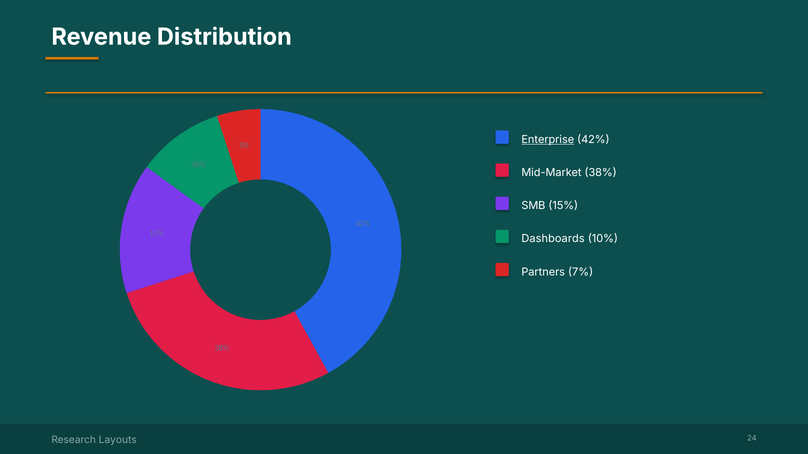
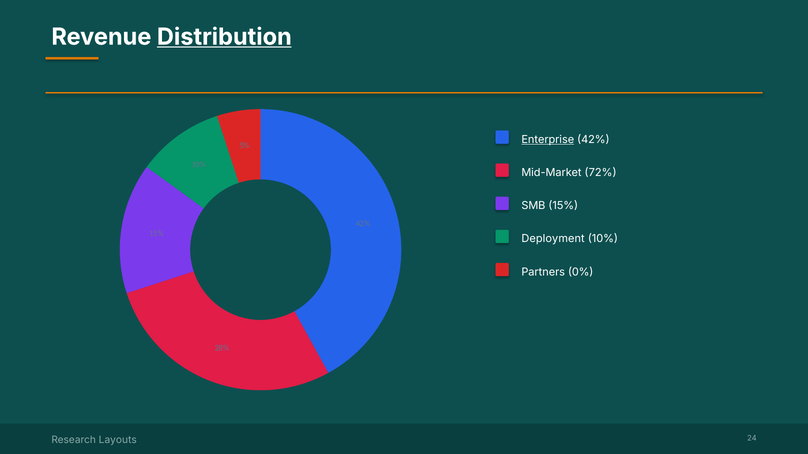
Distribution underline: none -> present
38%: 38% -> 72%
Dashboards: Dashboards -> Deployment
7%: 7% -> 0%
